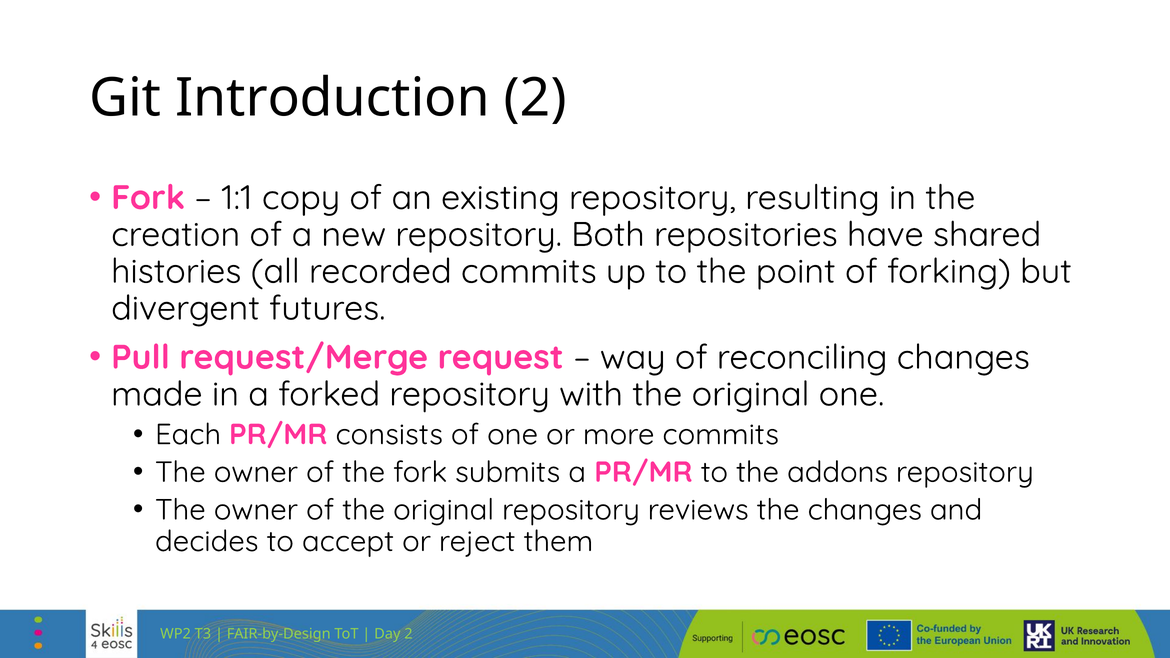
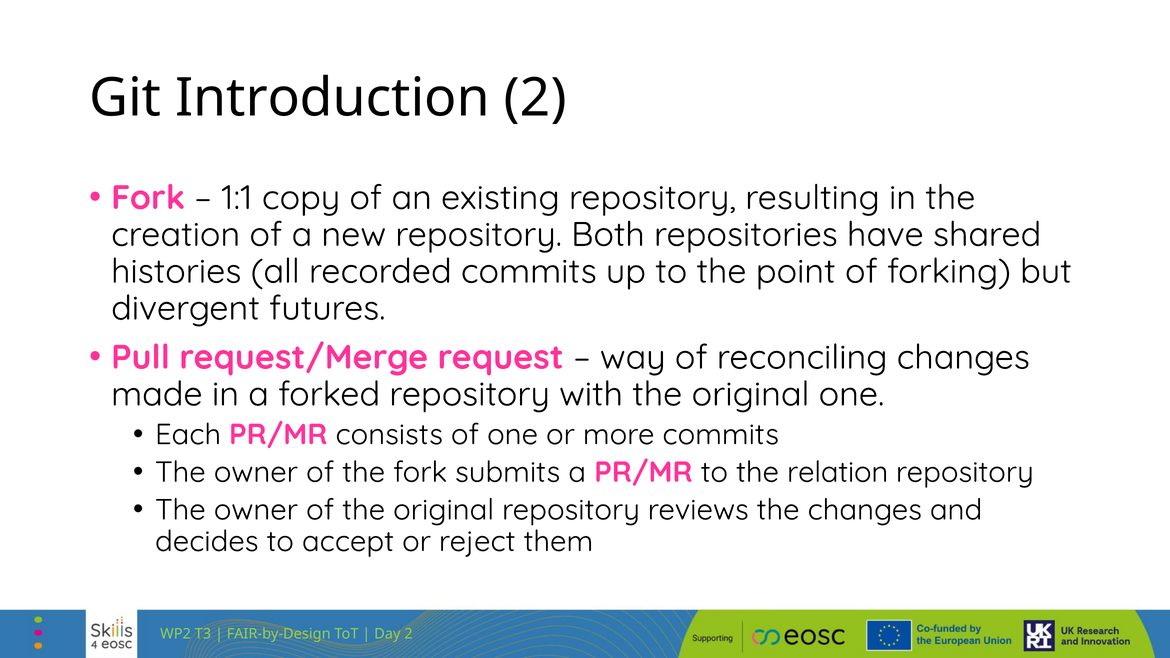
addons: addons -> relation
